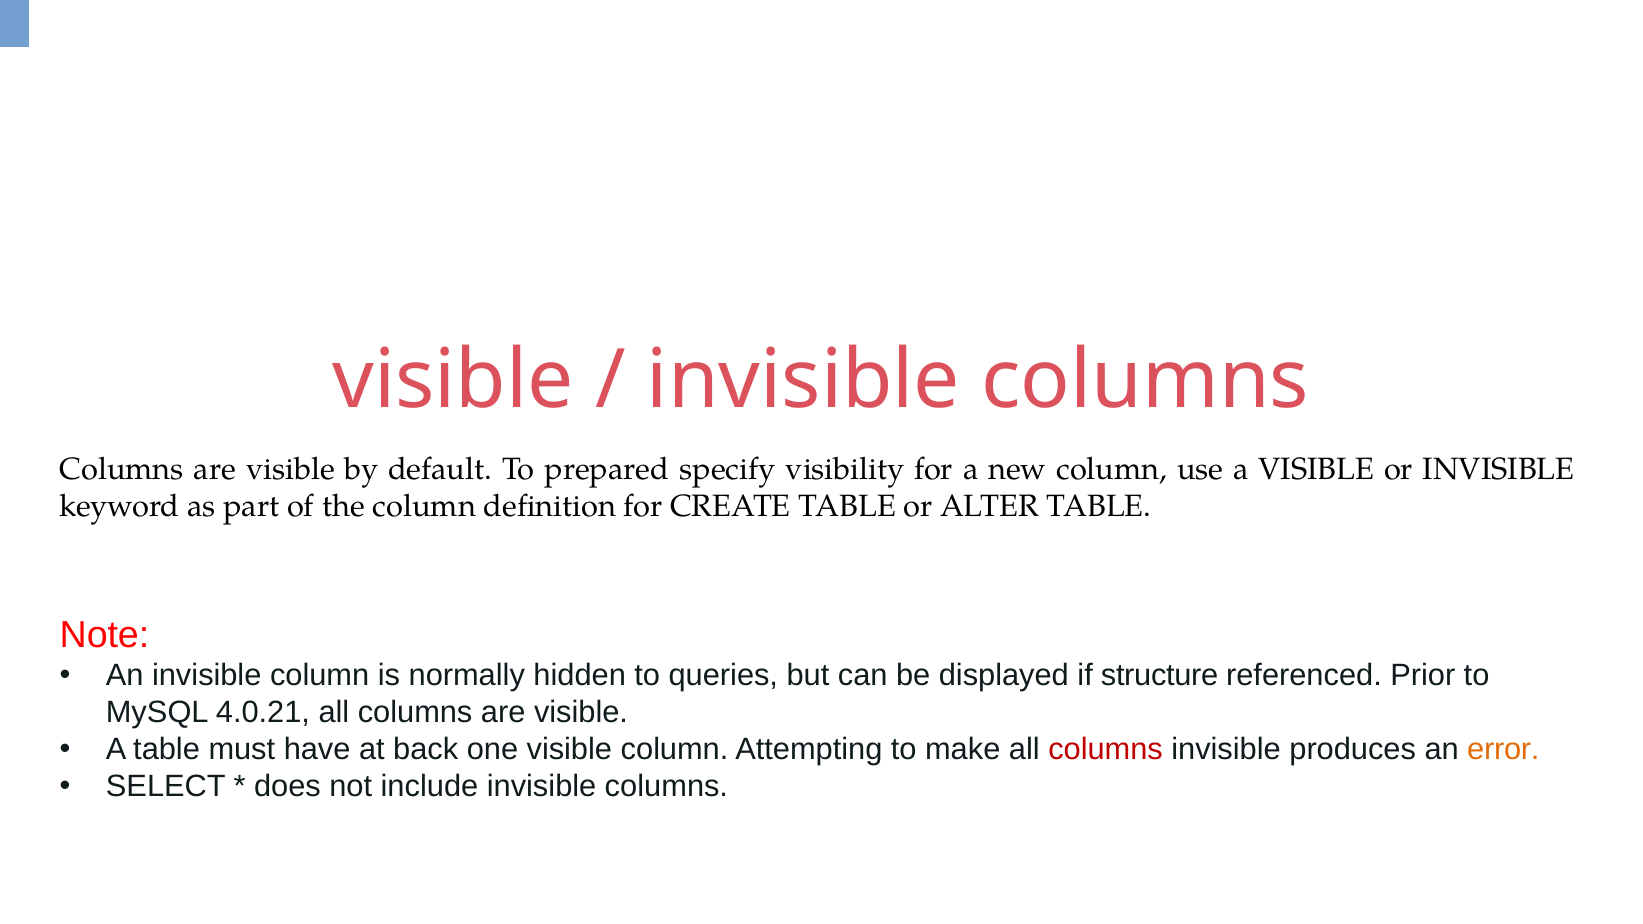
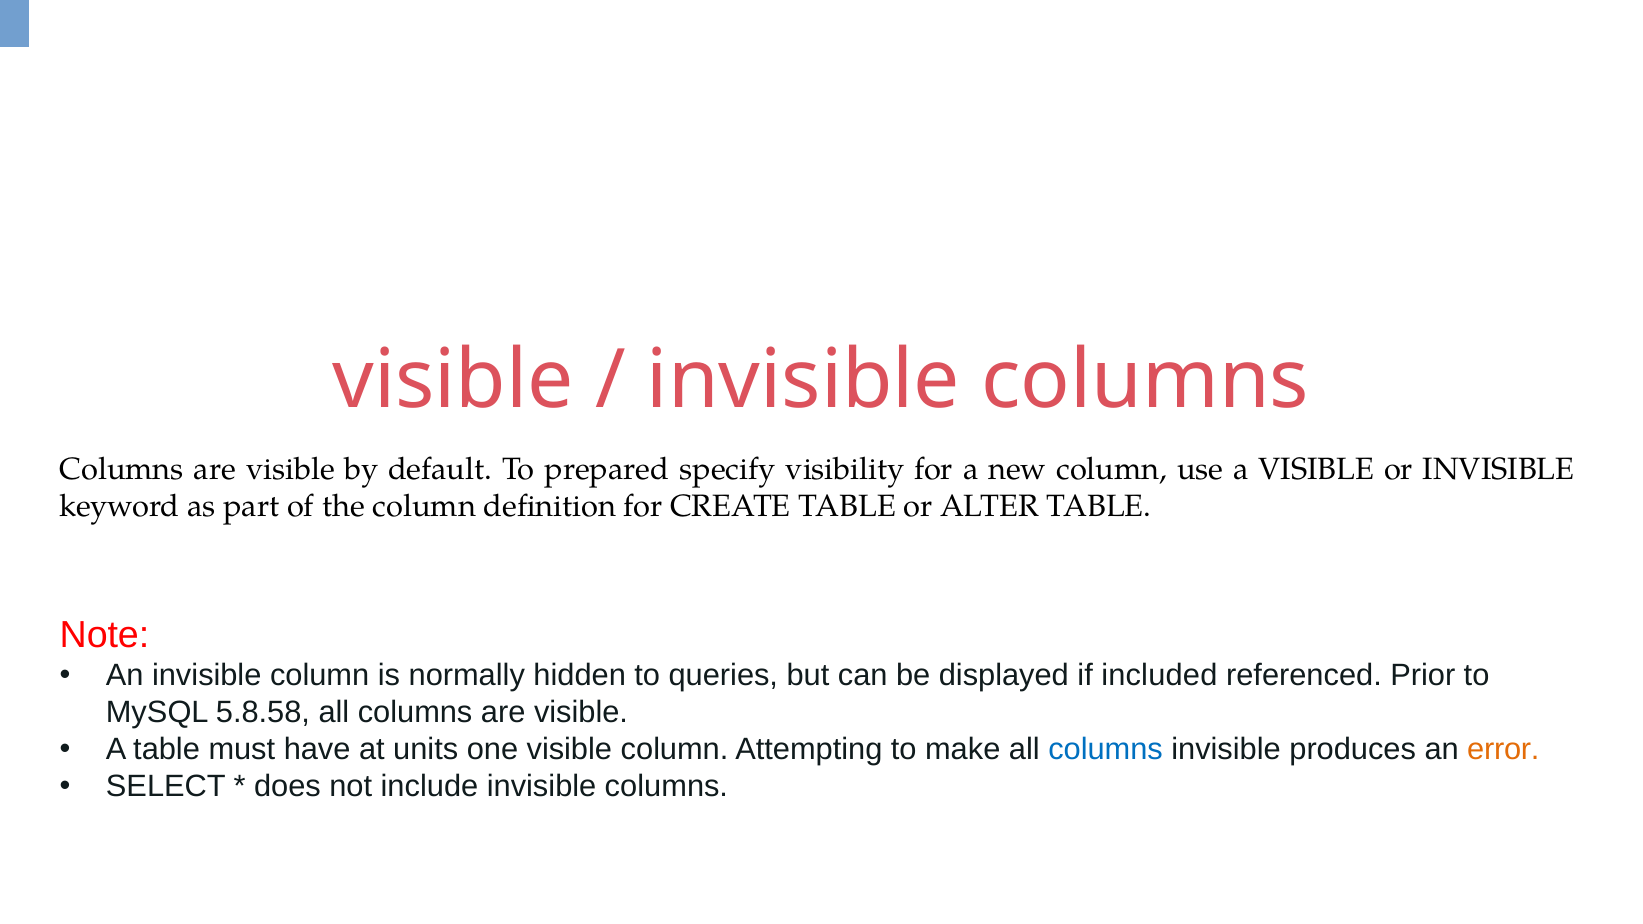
structure: structure -> included
4.0.21: 4.0.21 -> 5.8.58
back: back -> units
columns at (1106, 750) colour: red -> blue
